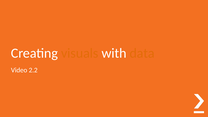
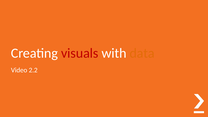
visuals colour: orange -> red
